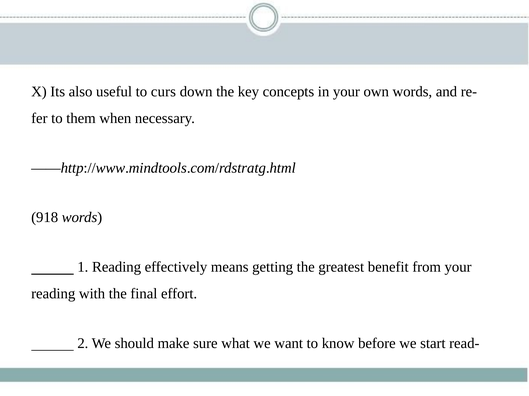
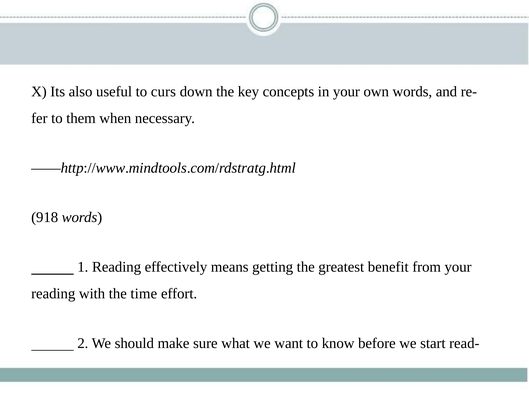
final: final -> time
